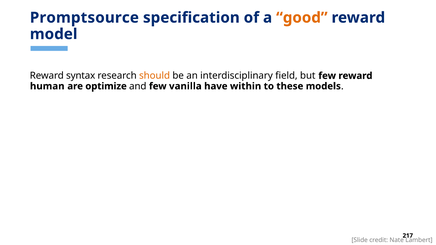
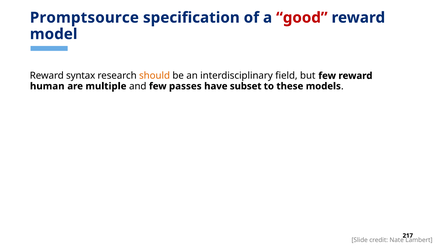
good colour: orange -> red
optimize: optimize -> multiple
vanilla: vanilla -> passes
within: within -> subset
